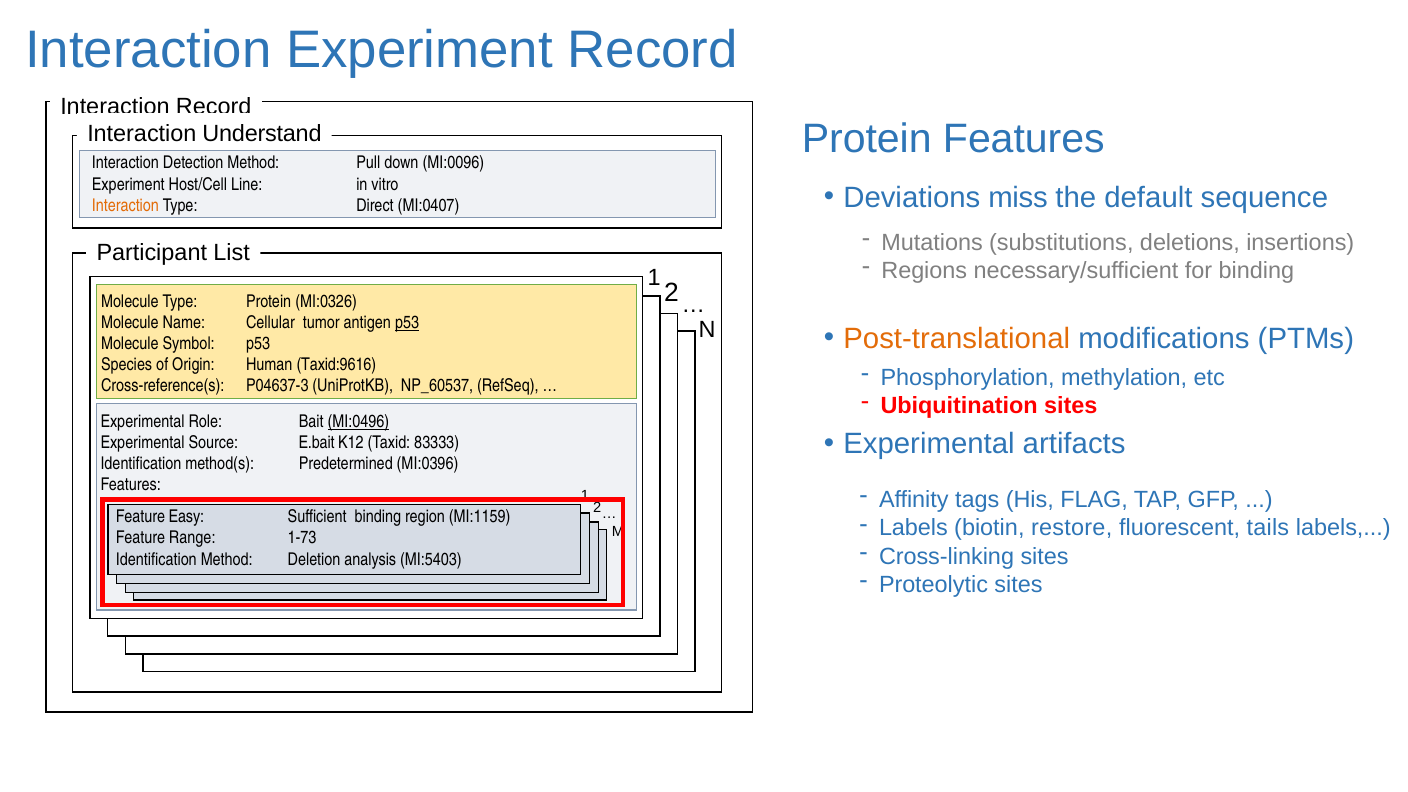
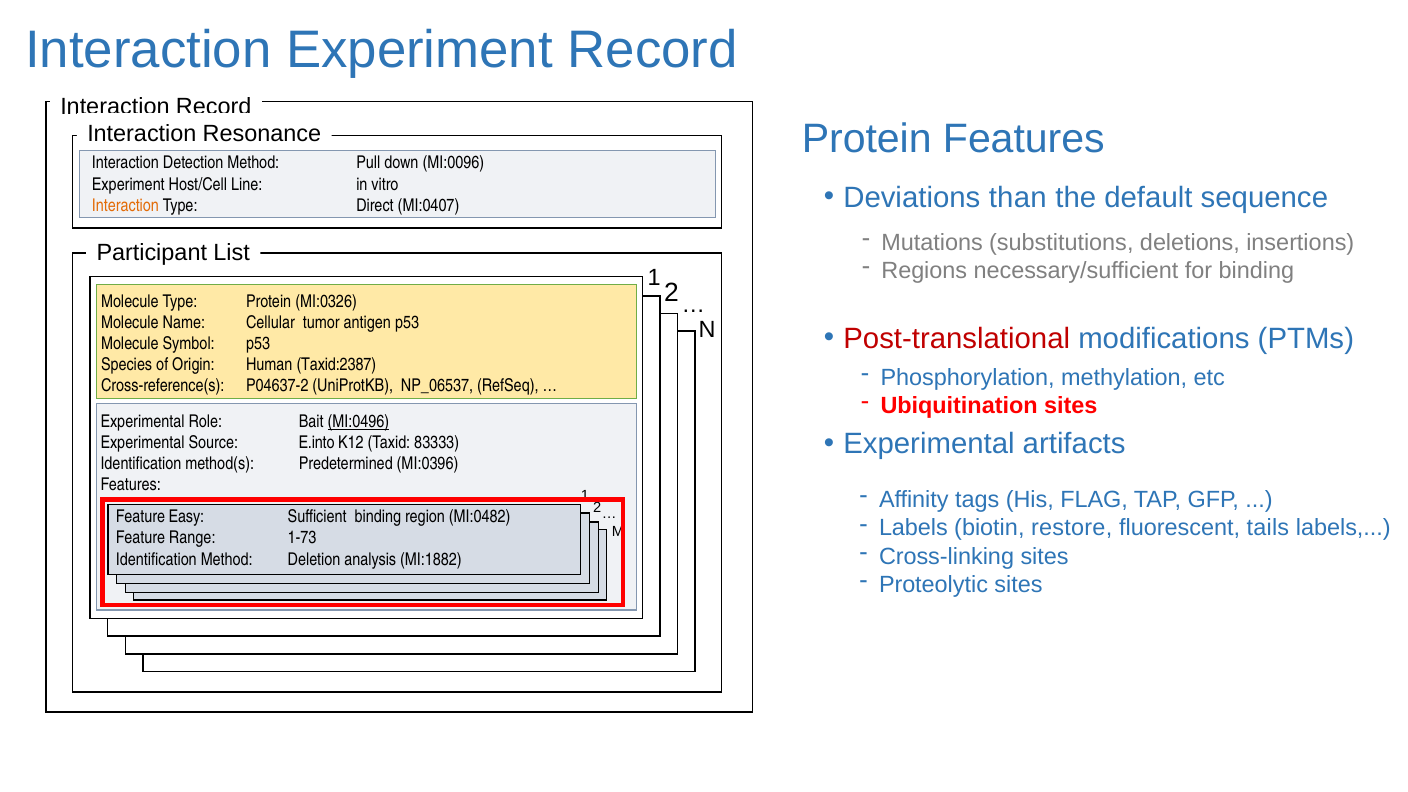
Understand: Understand -> Resonance
miss: miss -> than
p53 at (407, 323) underline: present -> none
Post-translational colour: orange -> red
Taxid:9616: Taxid:9616 -> Taxid:2387
P04637-3: P04637-3 -> P04637-2
NP_60537: NP_60537 -> NP_06537
E.bait: E.bait -> E.into
MI:1159: MI:1159 -> MI:0482
MI:5403: MI:5403 -> MI:1882
